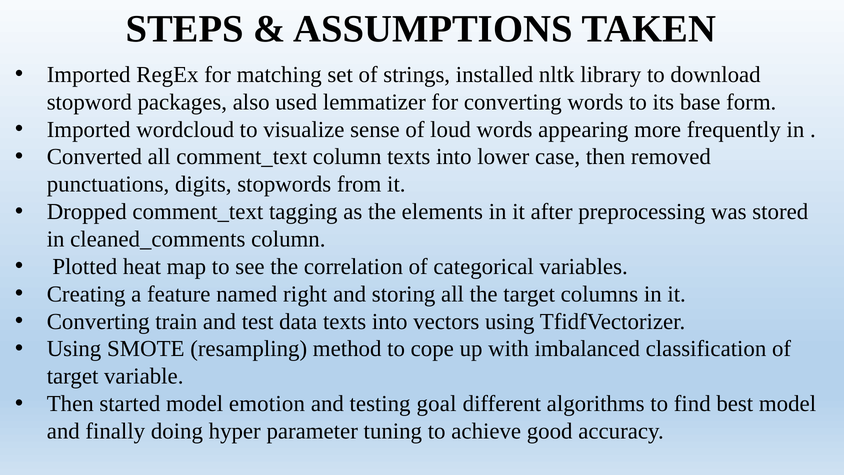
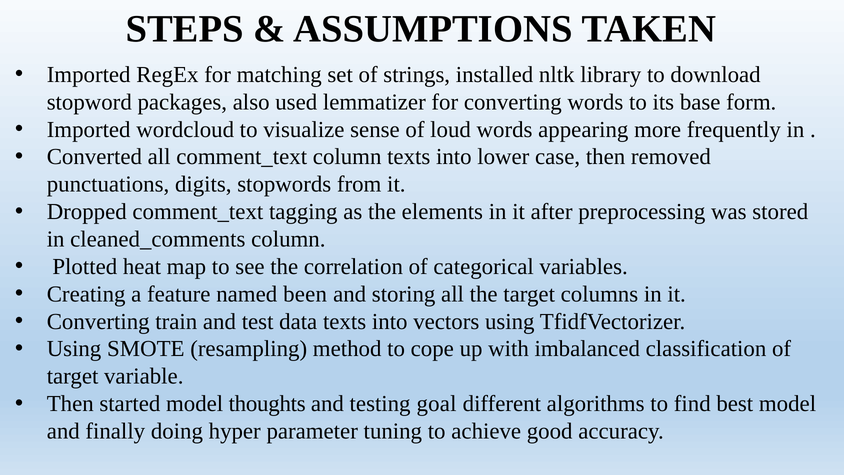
right: right -> been
emotion: emotion -> thoughts
